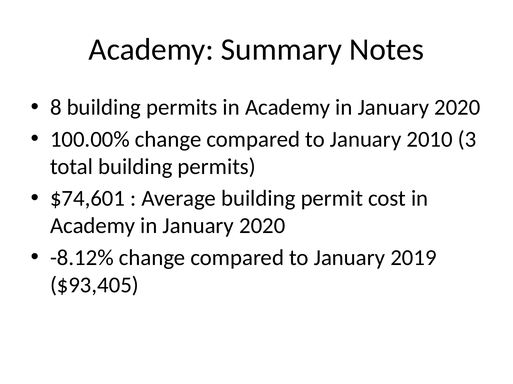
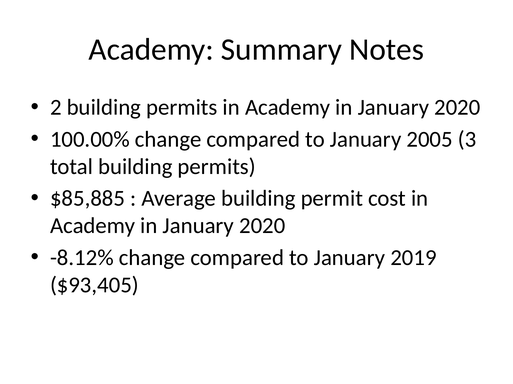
8: 8 -> 2
2010: 2010 -> 2005
$74,601: $74,601 -> $85,885
